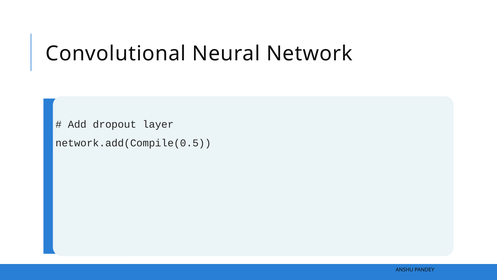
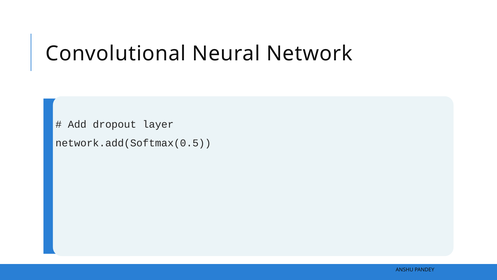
network.add(Compile(0.5: network.add(Compile(0.5 -> network.add(Softmax(0.5
